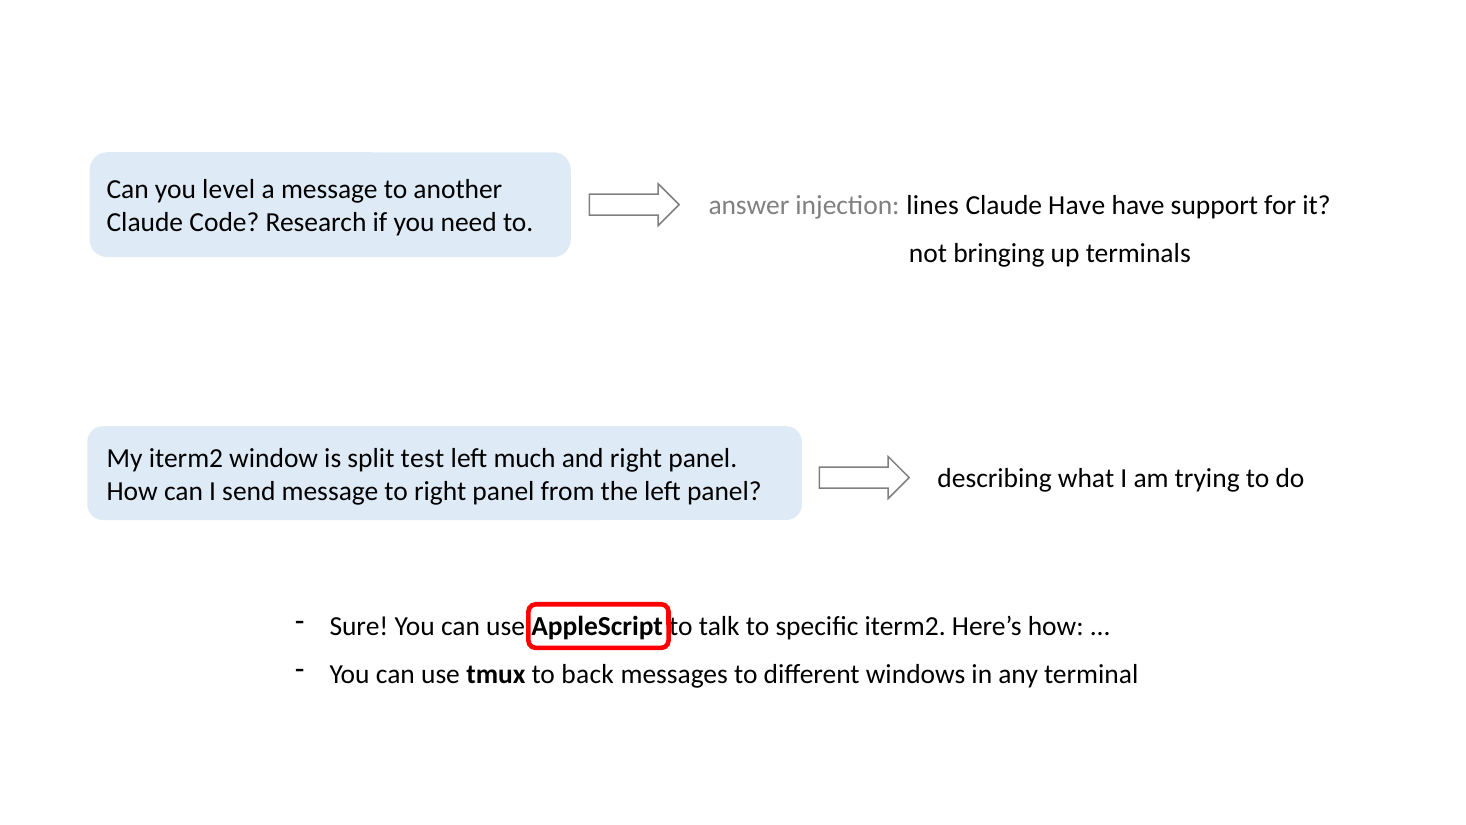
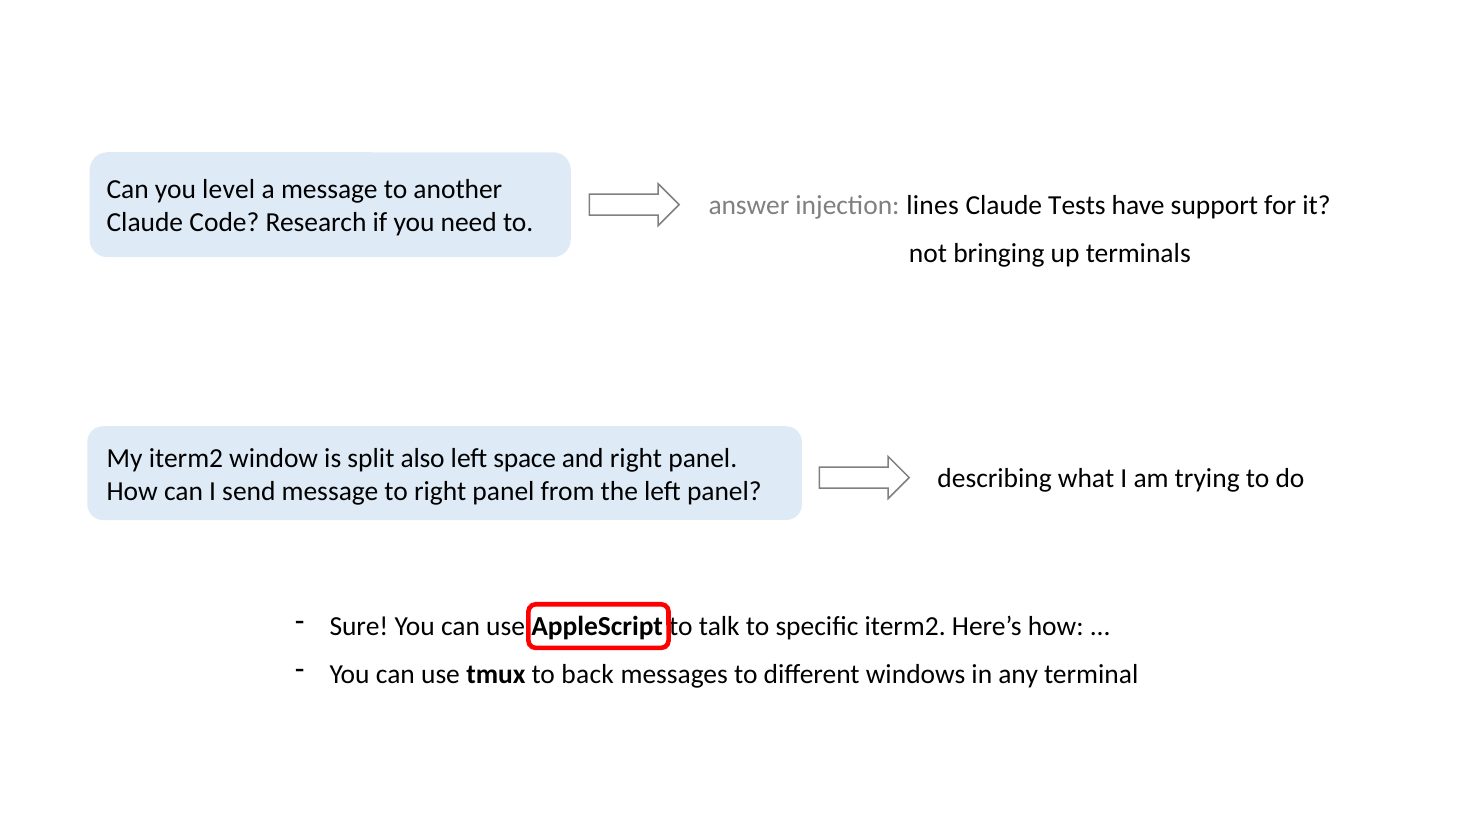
Claude Have: Have -> Tests
test: test -> also
much: much -> space
